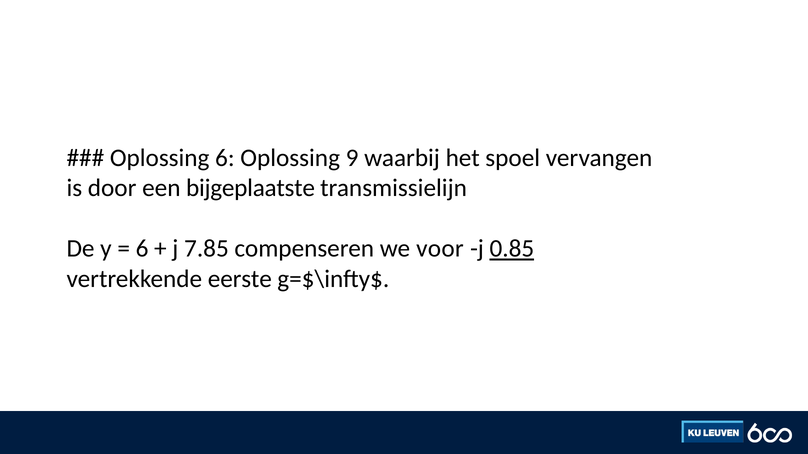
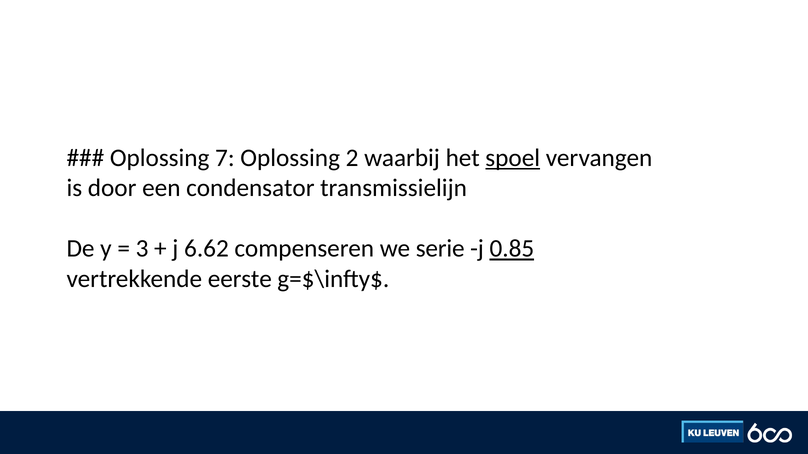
Oplossing 6: 6 -> 7
9: 9 -> 2
spoel underline: none -> present
bijgeplaatste: bijgeplaatste -> condensator
6 at (142, 249): 6 -> 3
7.85: 7.85 -> 6.62
voor: voor -> serie
